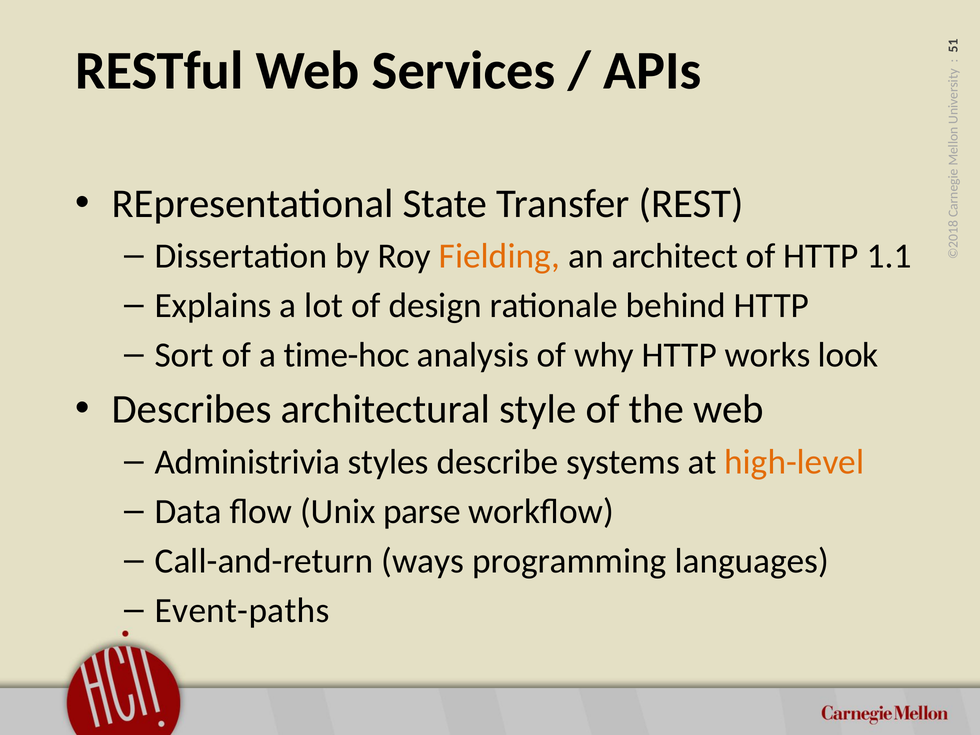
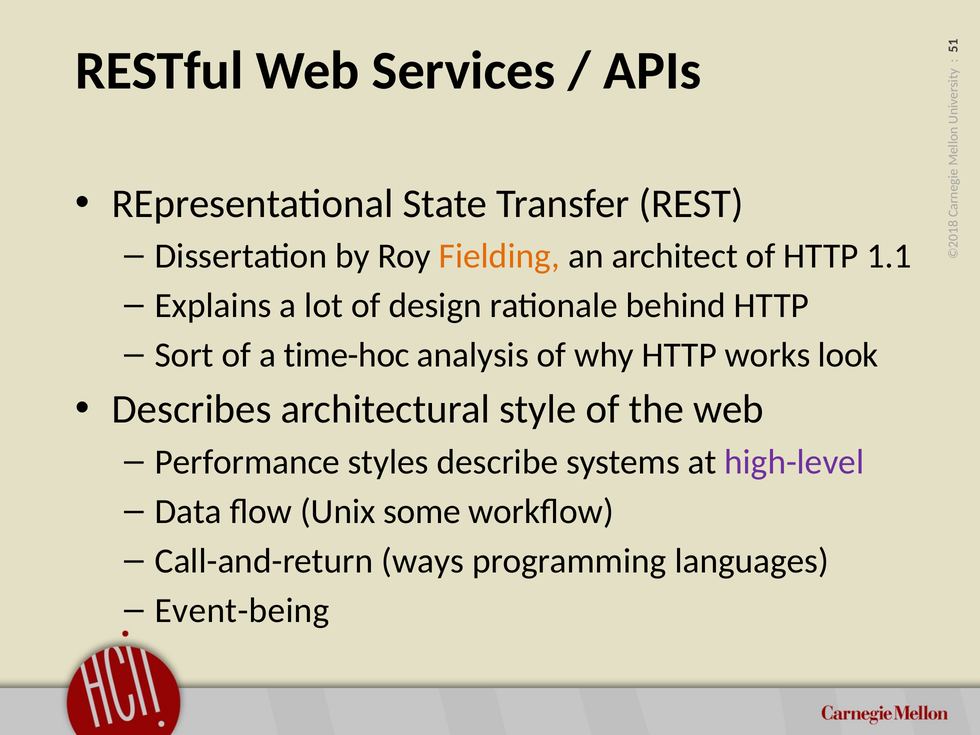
Administrivia: Administrivia -> Performance
high-level colour: orange -> purple
parse: parse -> some
Event-paths: Event-paths -> Event-being
